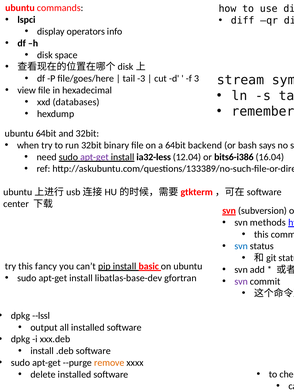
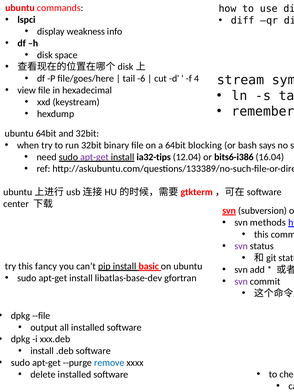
operators: operators -> weakness
-3: -3 -> -6
3: 3 -> 4
databases: databases -> keystream
backend: backend -> blocking
ia32-less: ia32-less -> ia32-tips
svn at (241, 246) colour: blue -> purple
--lssl: --lssl -> --file
remove colour: orange -> blue
